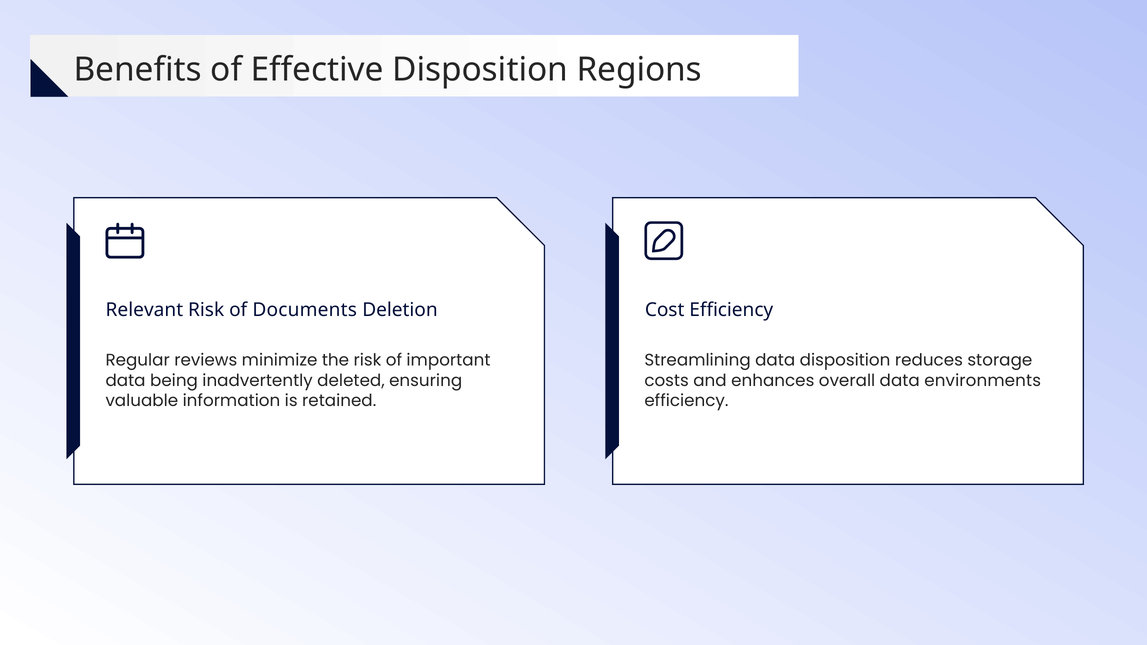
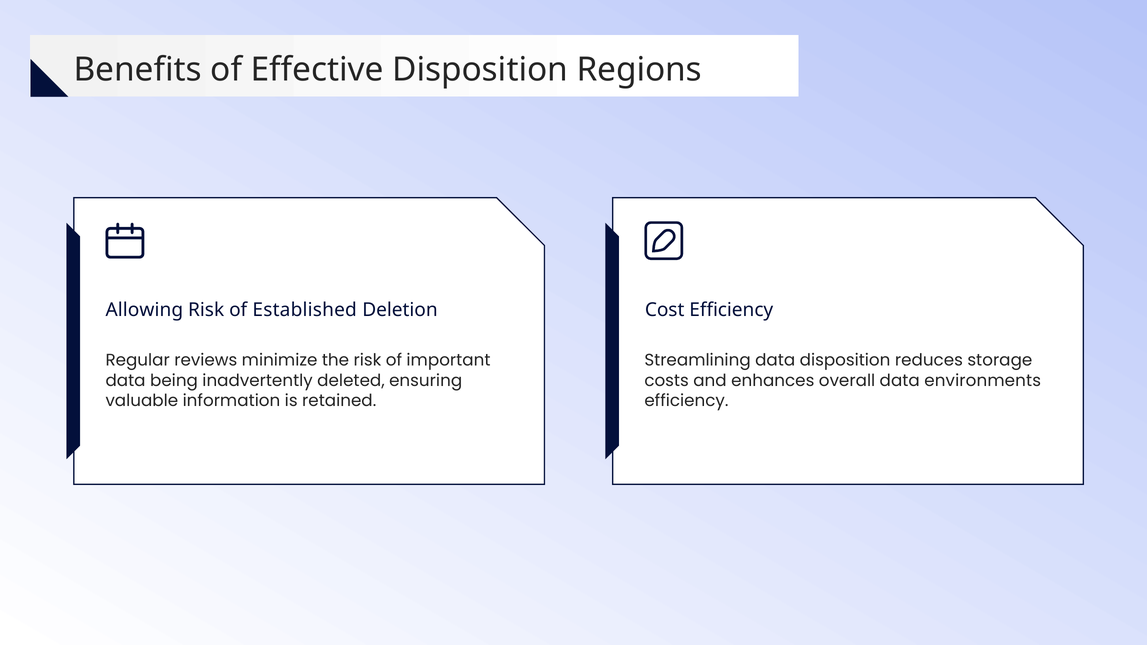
Relevant: Relevant -> Allowing
Documents: Documents -> Established
